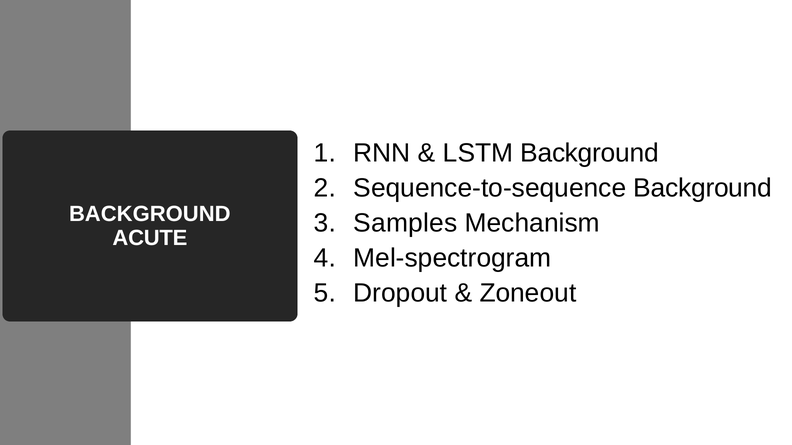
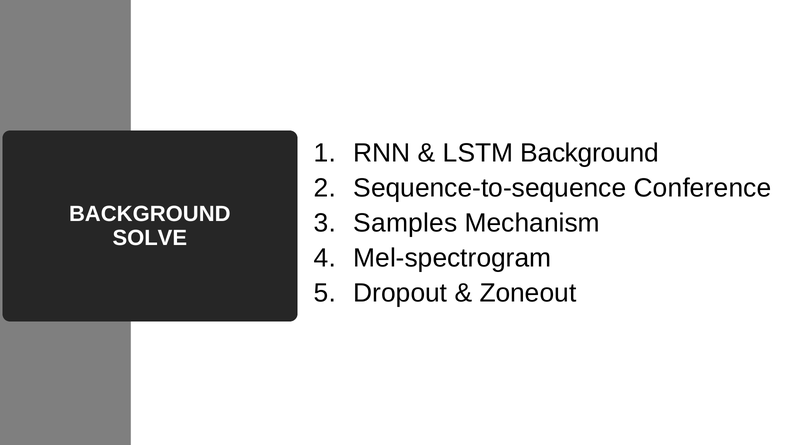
Sequence-to-sequence Background: Background -> Conference
ACUTE: ACUTE -> SOLVE
